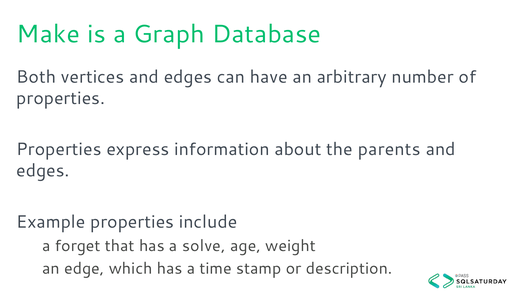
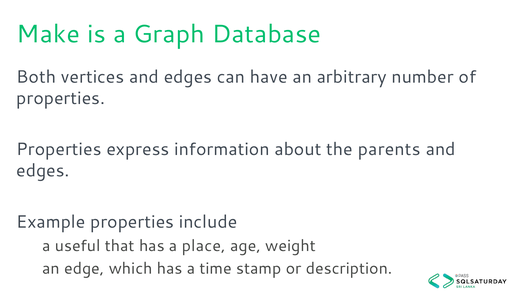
forget: forget -> useful
solve: solve -> place
